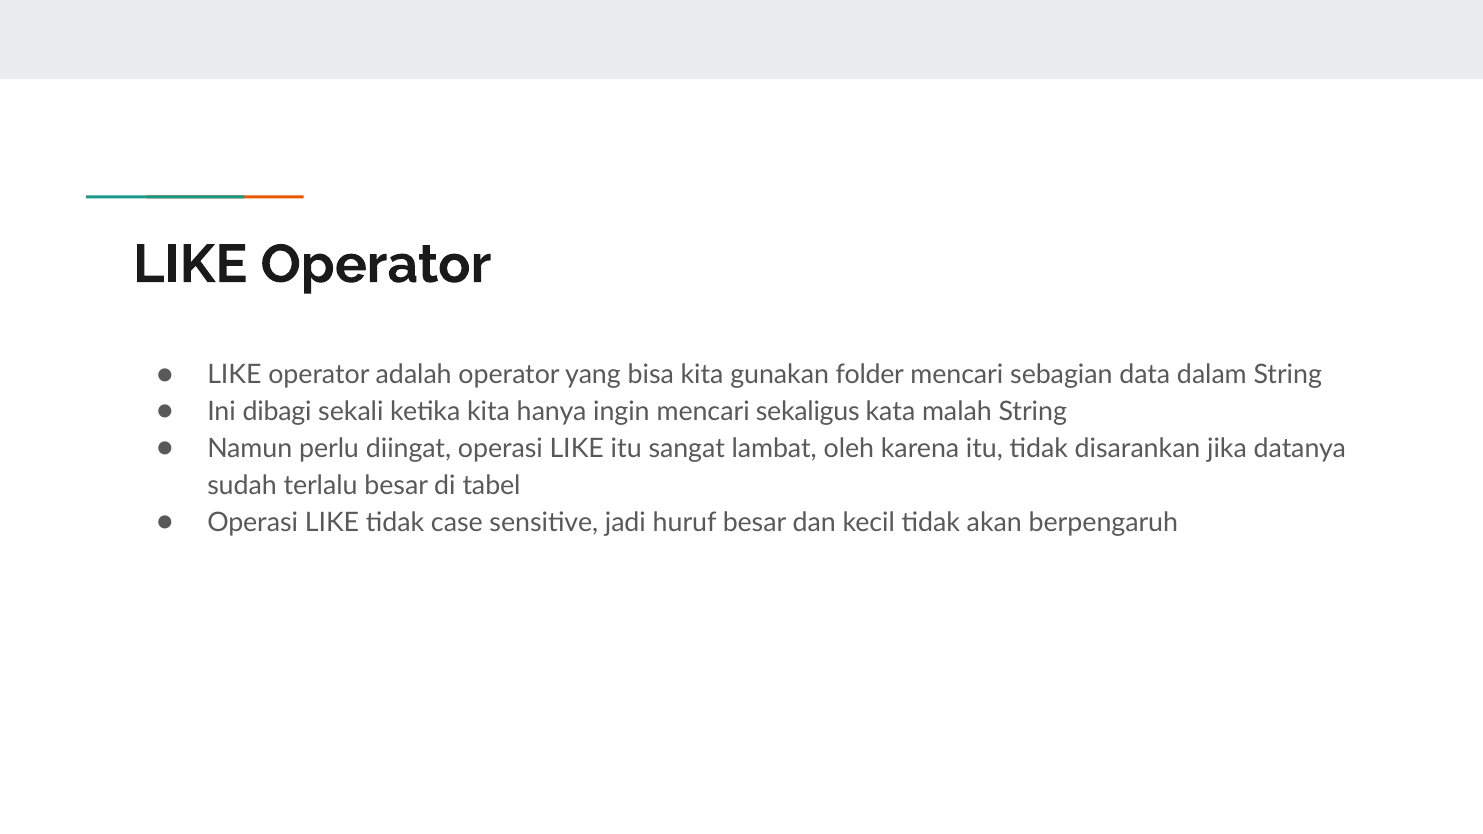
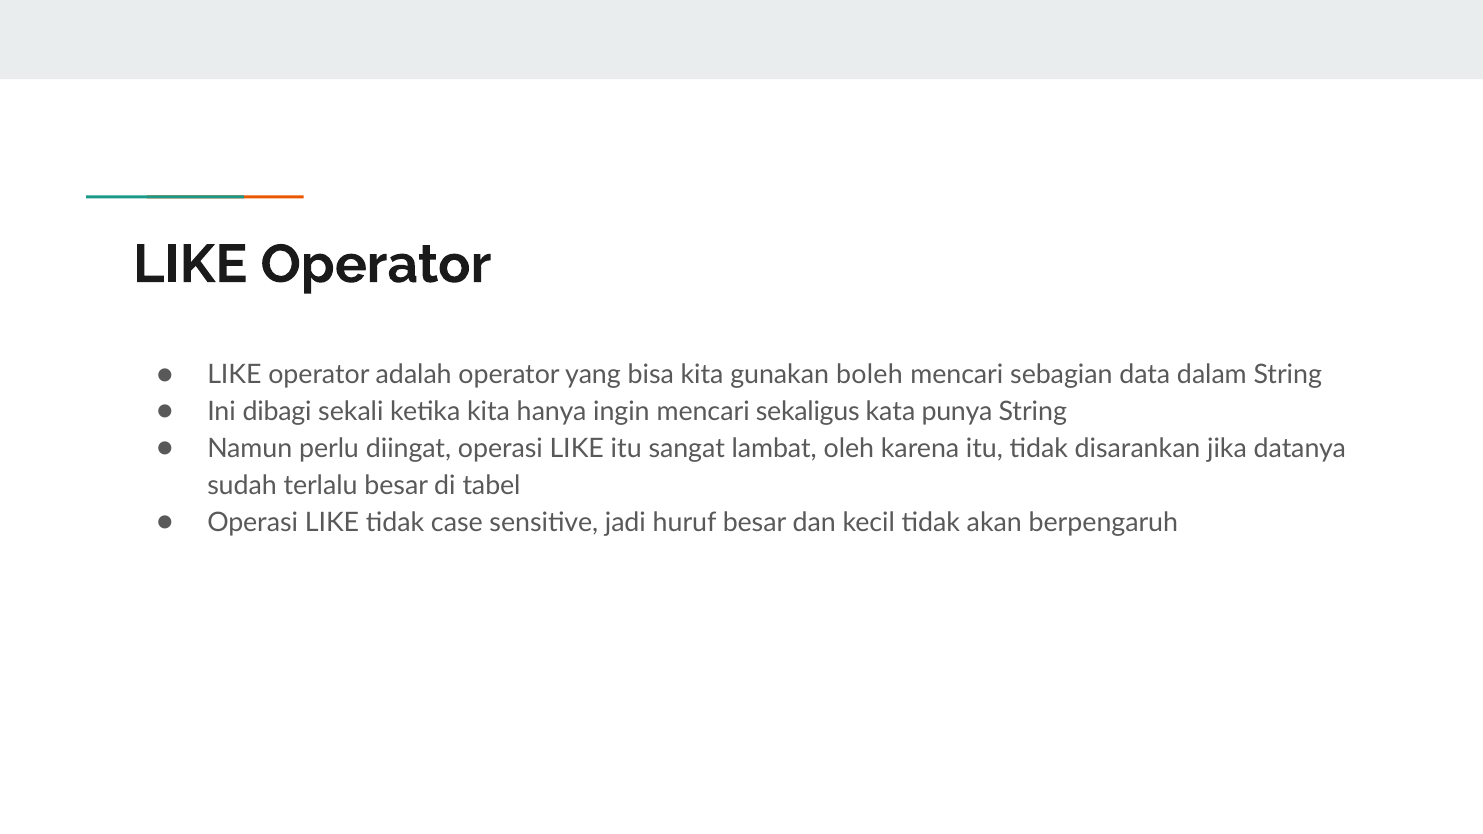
folder: folder -> boleh
malah: malah -> punya
